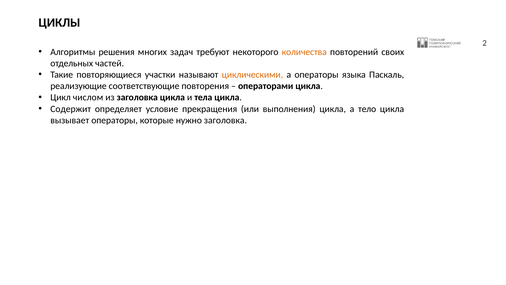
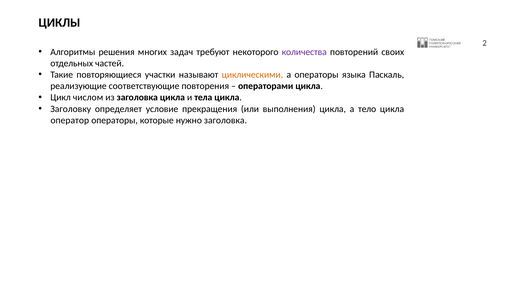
количества colour: orange -> purple
Содержит: Содержит -> Заголовку
вызывает: вызывает -> оператор
